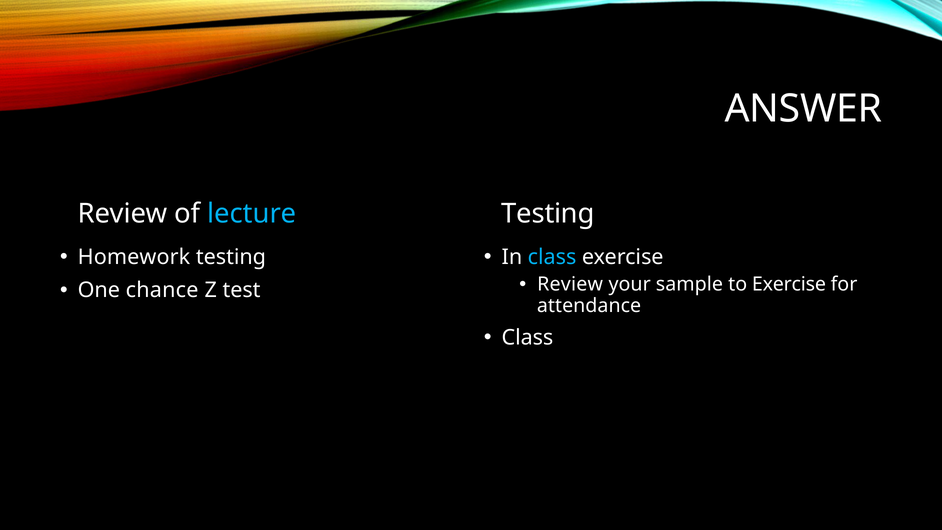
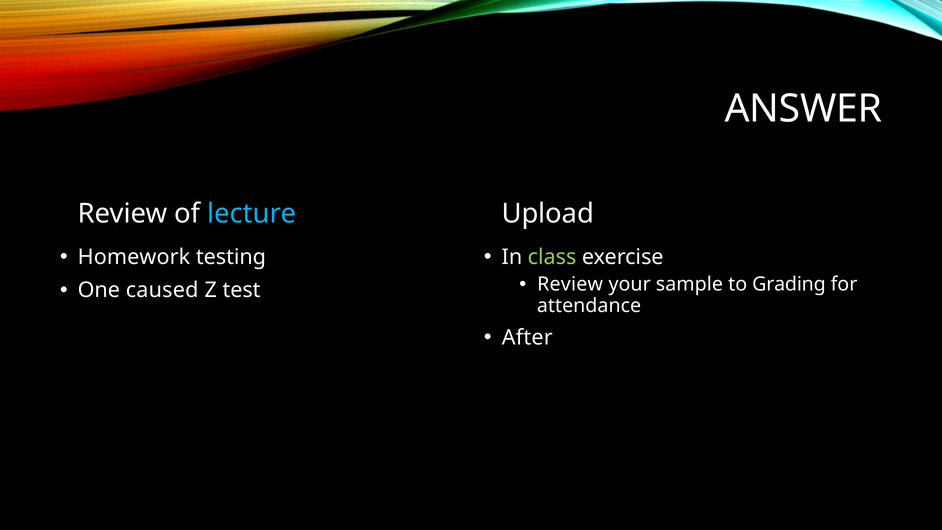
Testing at (548, 214): Testing -> Upload
class at (552, 257) colour: light blue -> light green
to Exercise: Exercise -> Grading
chance: chance -> caused
Class at (527, 338): Class -> After
